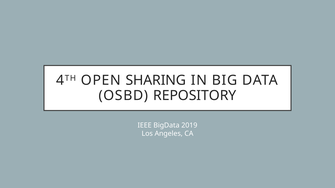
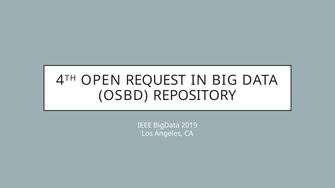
SHARING: SHARING -> REQUEST
